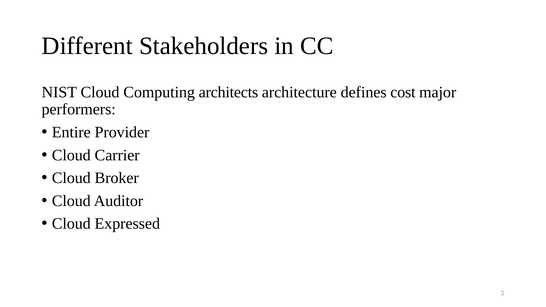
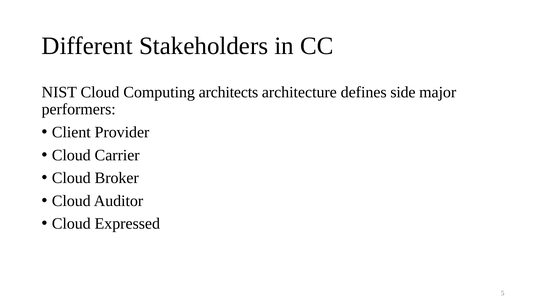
cost: cost -> side
Entire: Entire -> Client
